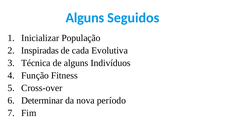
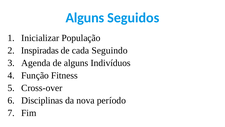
Evolutiva: Evolutiva -> Seguindo
Técnica: Técnica -> Agenda
Determinar: Determinar -> Disciplinas
